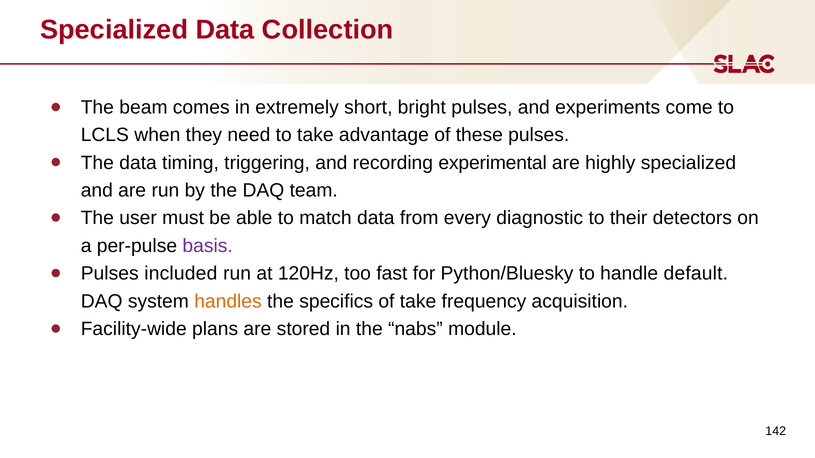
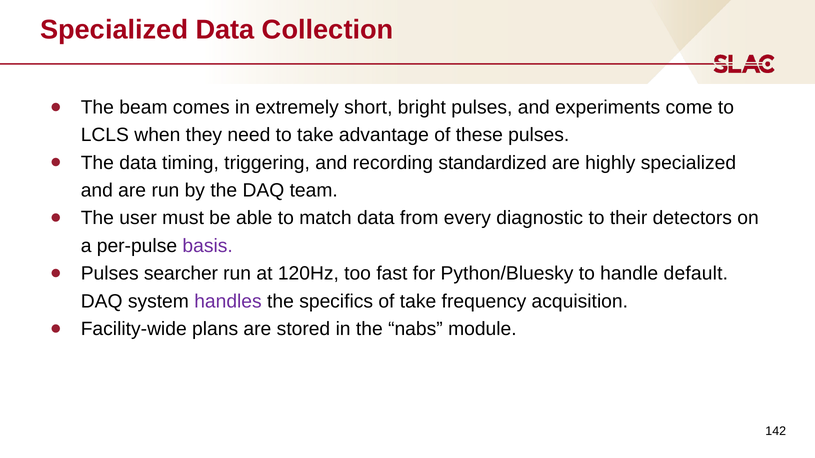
experimental: experimental -> standardized
included: included -> searcher
handles colour: orange -> purple
